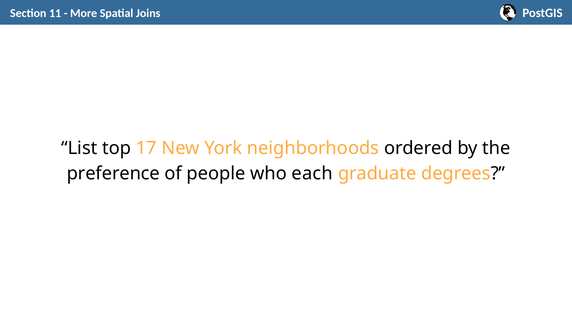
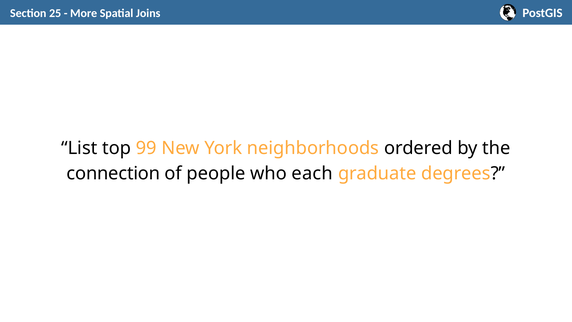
11: 11 -> 25
17: 17 -> 99
preference: preference -> connection
